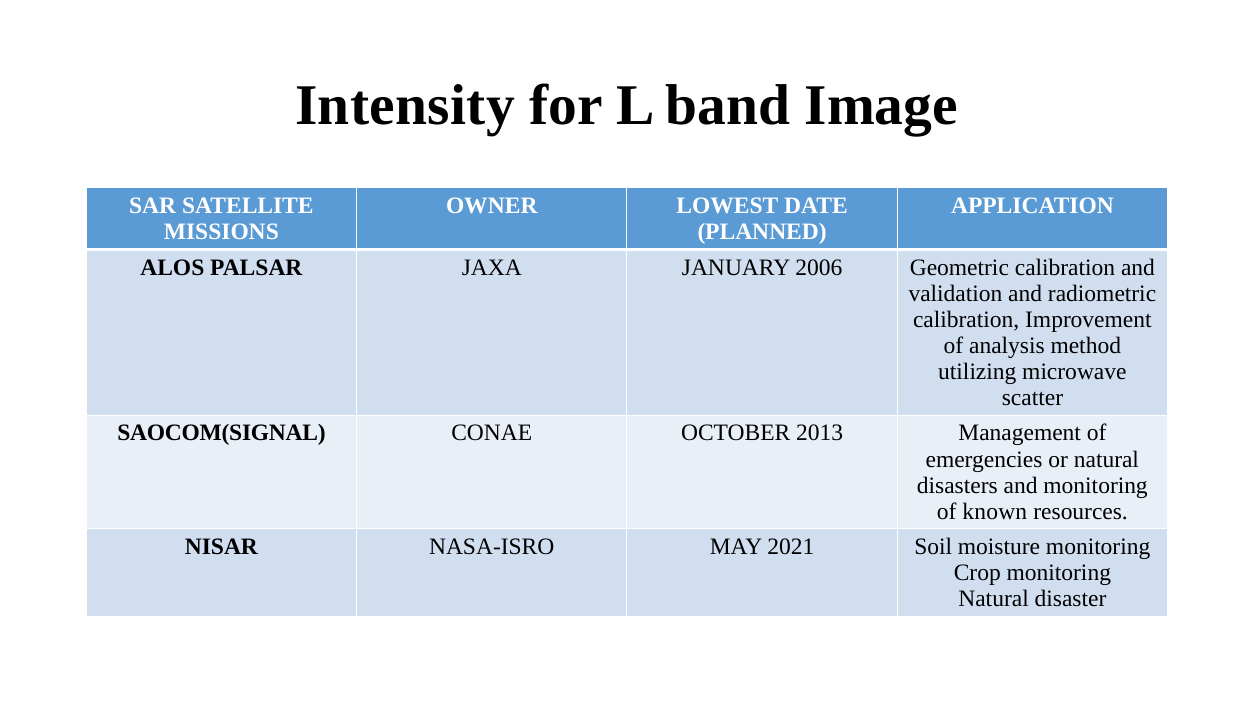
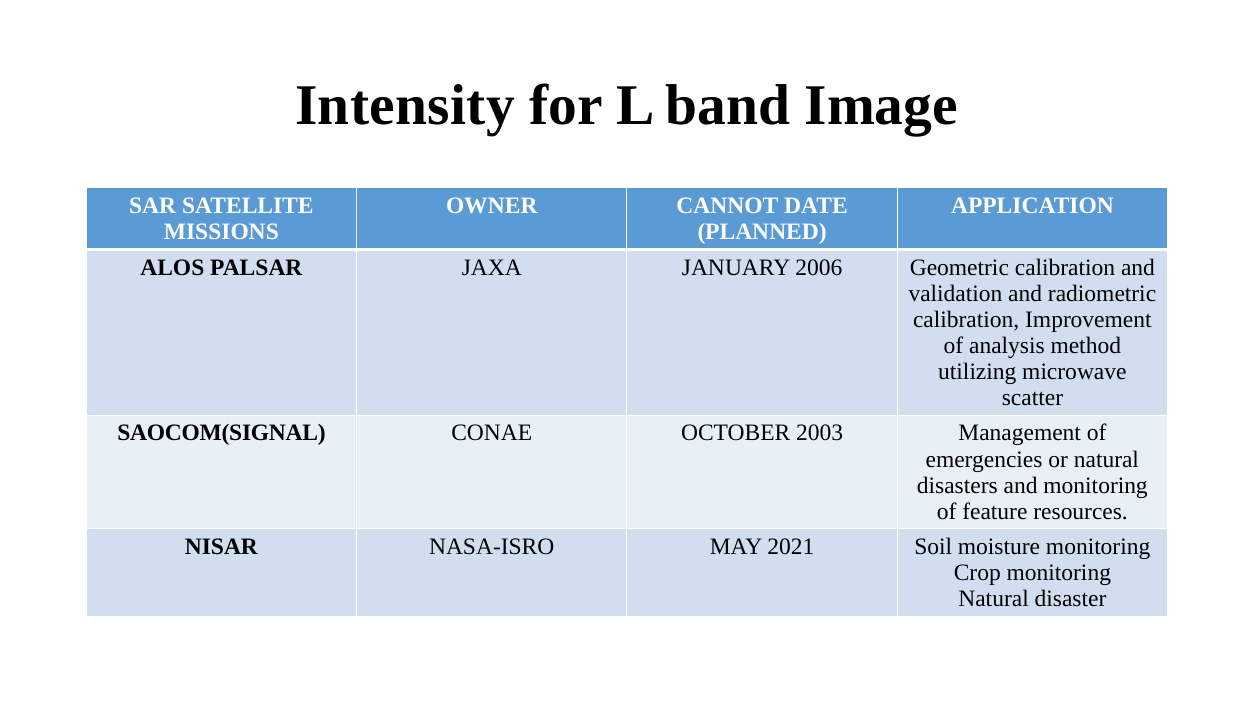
LOWEST: LOWEST -> CANNOT
2013: 2013 -> 2003
known: known -> feature
